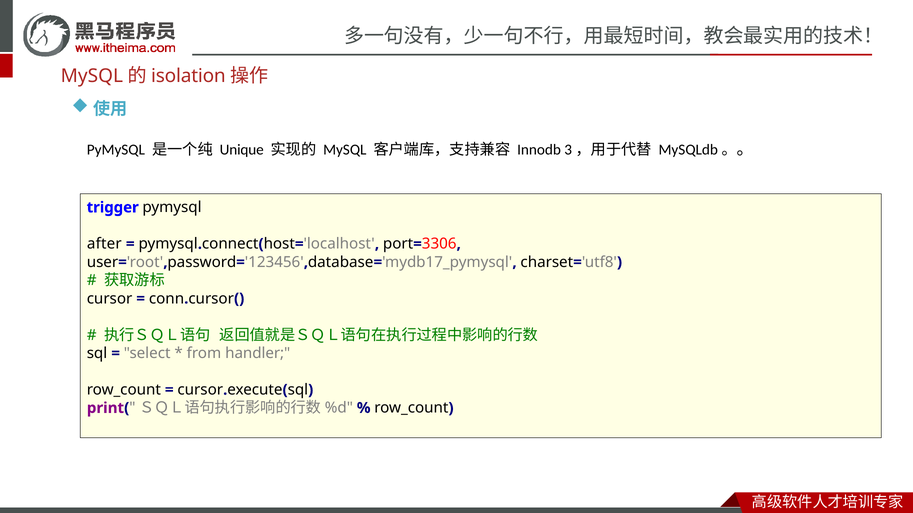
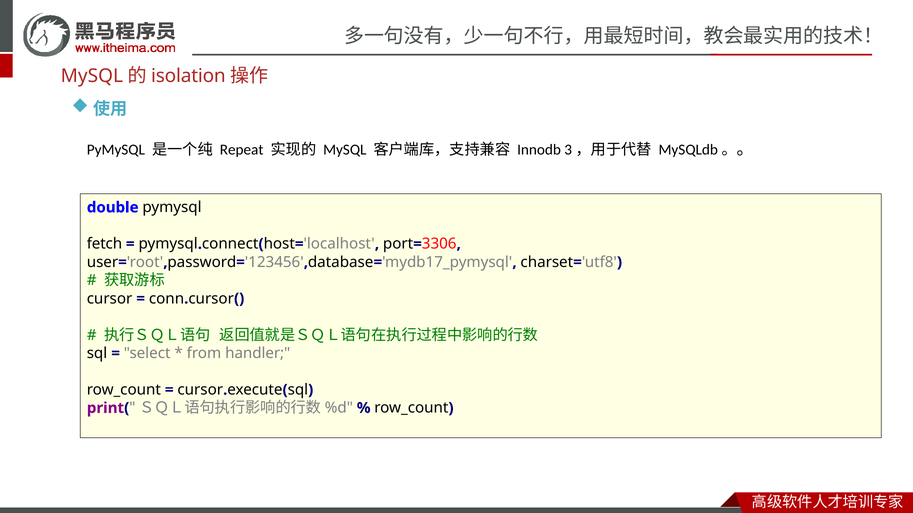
Unique: Unique -> Repeat
trigger: trigger -> double
after: after -> fetch
